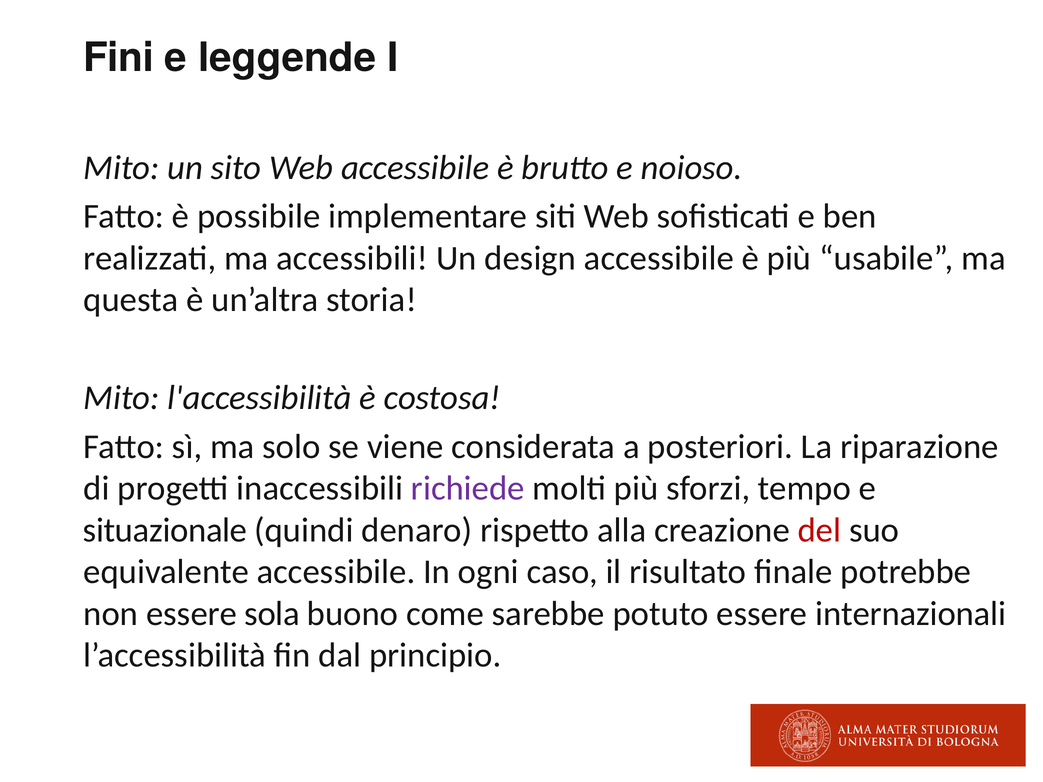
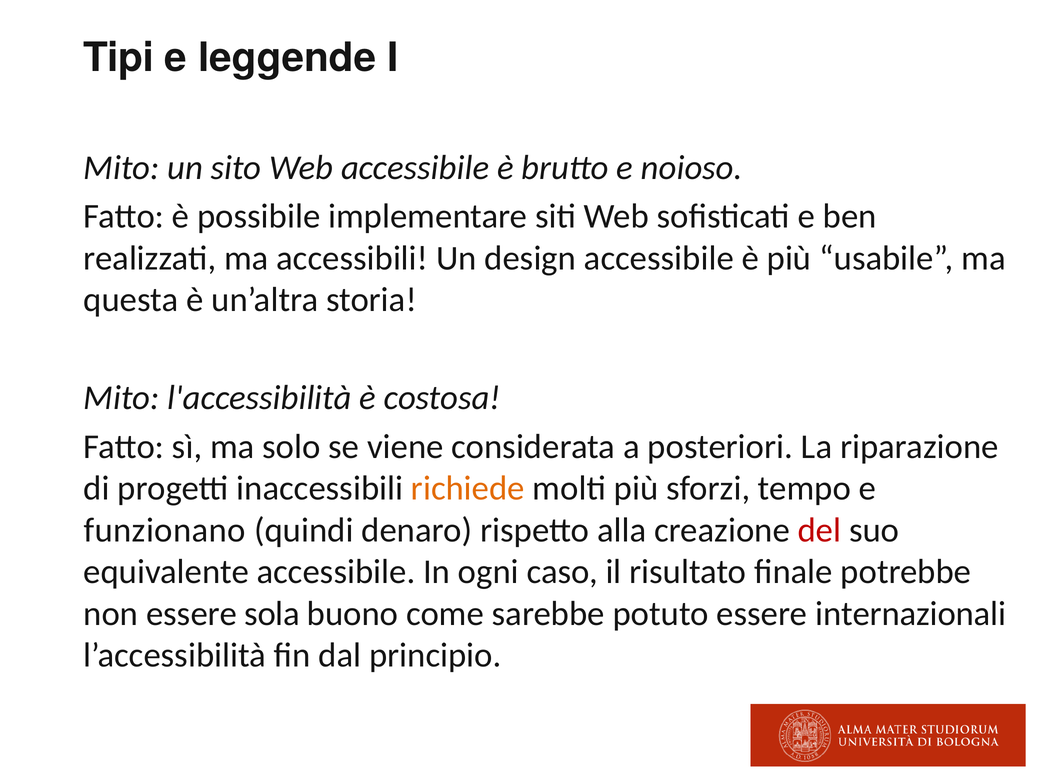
Fini: Fini -> Tipi
richiede colour: purple -> orange
situazionale: situazionale -> funzionano
